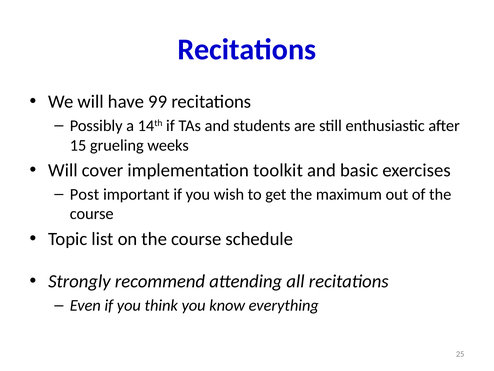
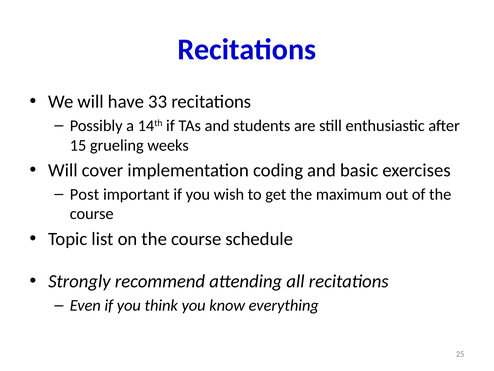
99: 99 -> 33
toolkit: toolkit -> coding
